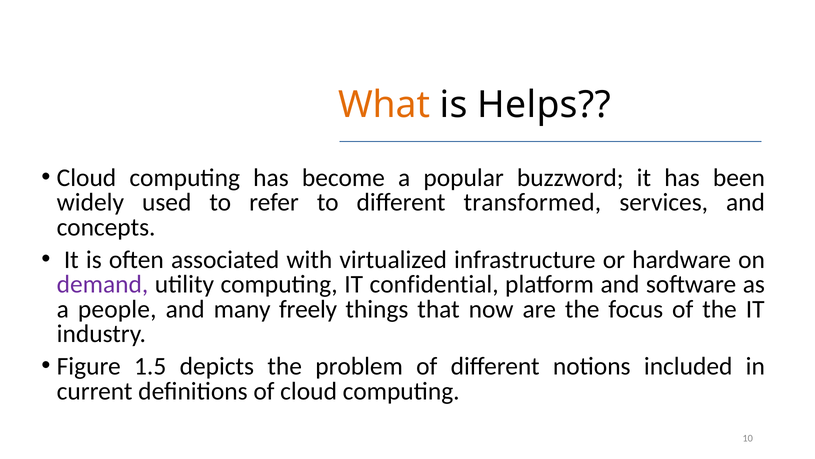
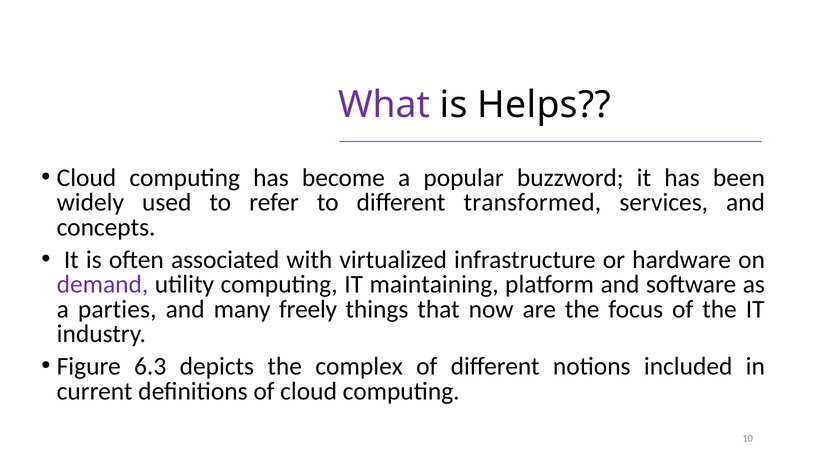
What colour: orange -> purple
confidential: confidential -> maintaining
people: people -> parties
1.5: 1.5 -> 6.3
problem: problem -> complex
